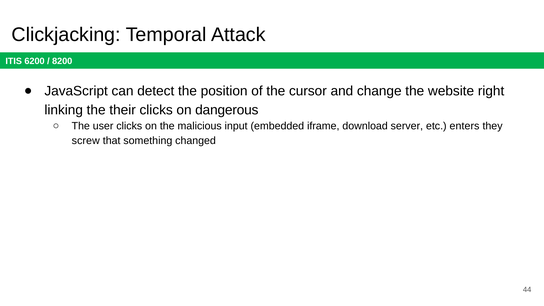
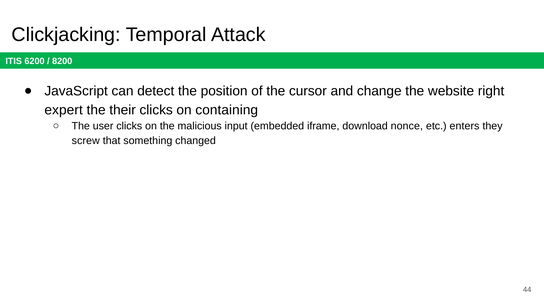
linking: linking -> expert
dangerous: dangerous -> containing
server: server -> nonce
